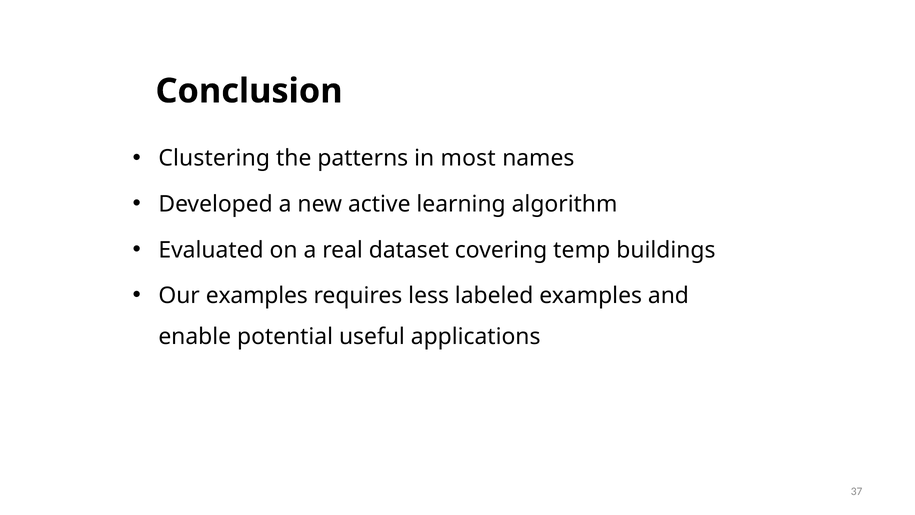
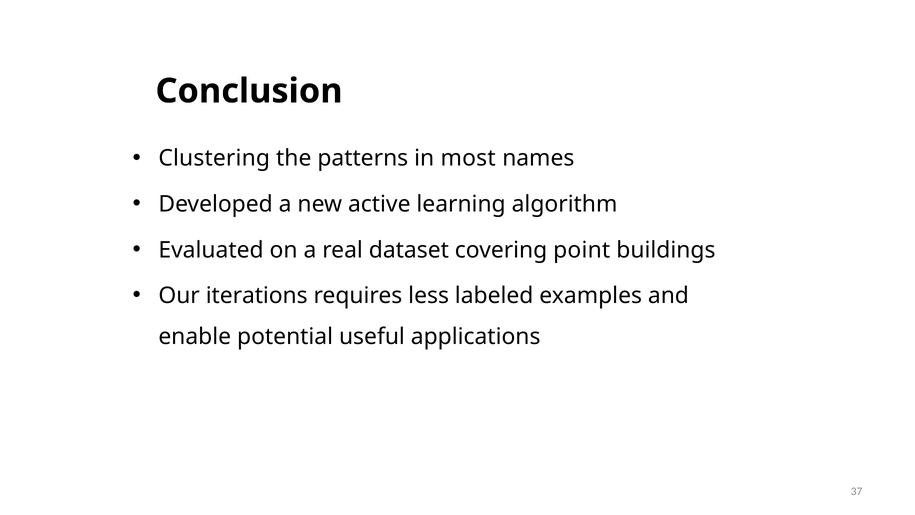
temp: temp -> point
Our examples: examples -> iterations
